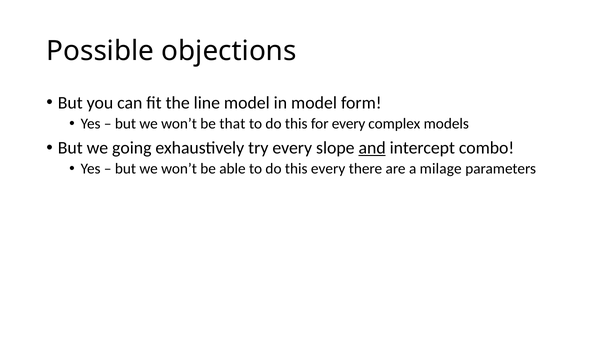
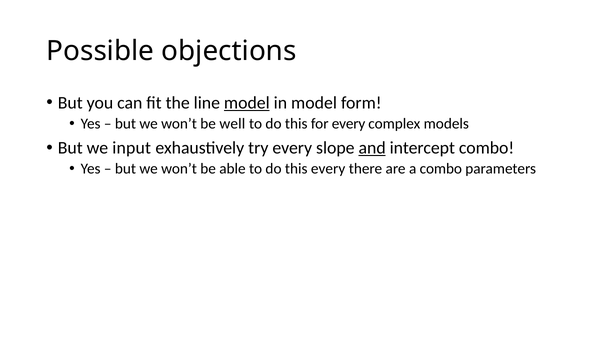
model at (247, 103) underline: none -> present
that: that -> well
going: going -> input
a milage: milage -> combo
